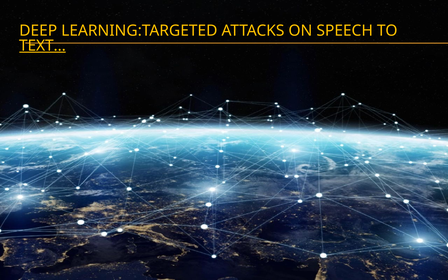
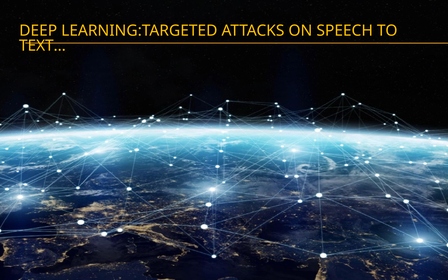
TEXT… underline: present -> none
